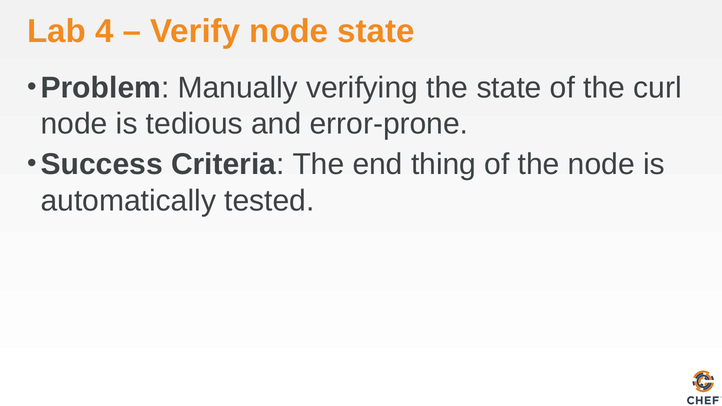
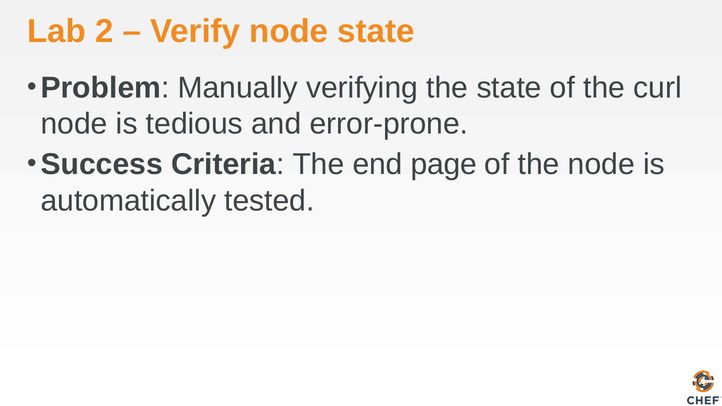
4: 4 -> 2
thing: thing -> page
